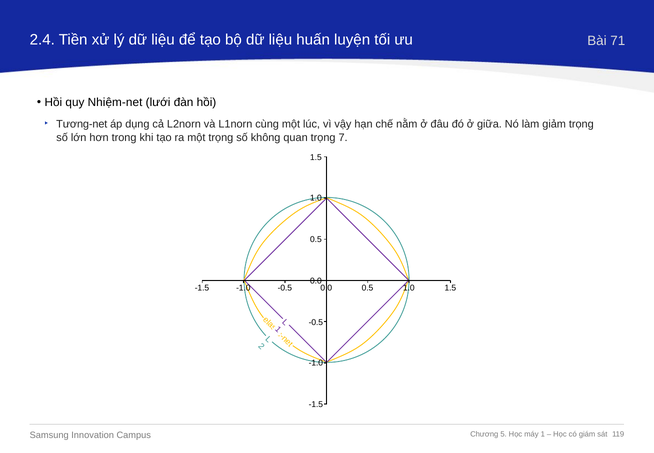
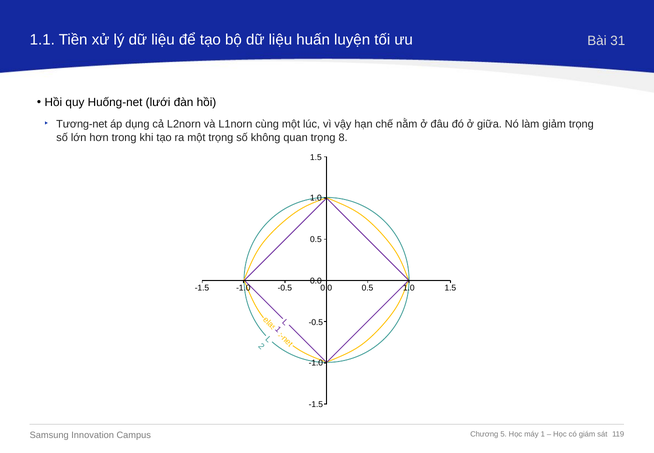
2.4: 2.4 -> 1.1
71: 71 -> 31
Nhiệm-net: Nhiệm-net -> Huống-net
7: 7 -> 8
